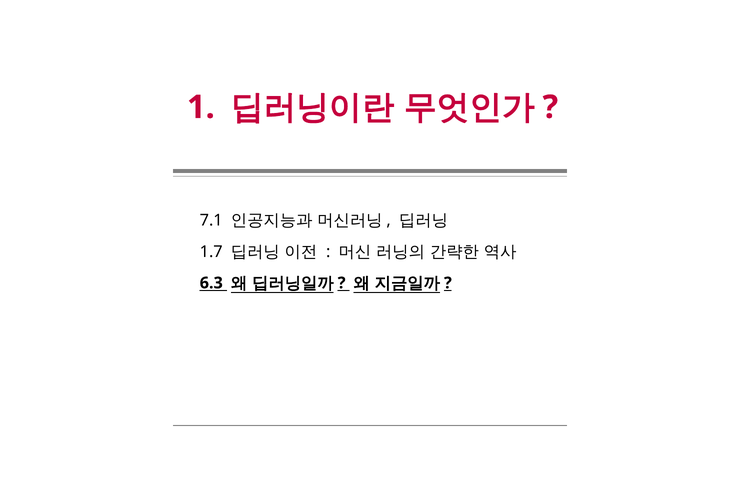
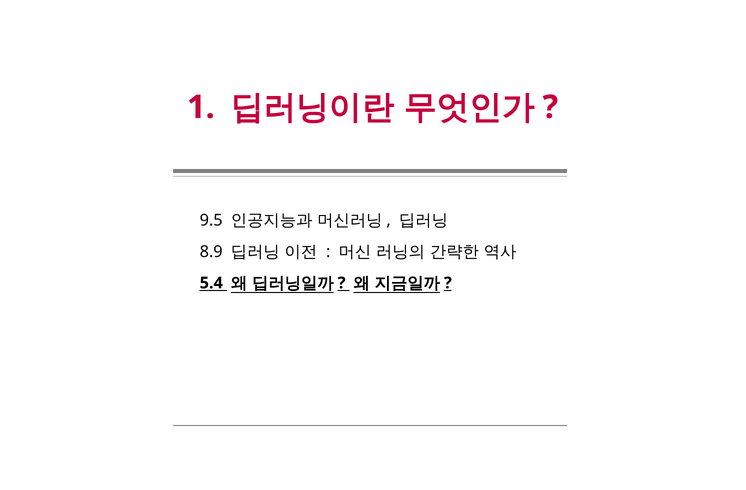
7.1: 7.1 -> 9.5
1.7: 1.7 -> 8.9
6.3: 6.3 -> 5.4
